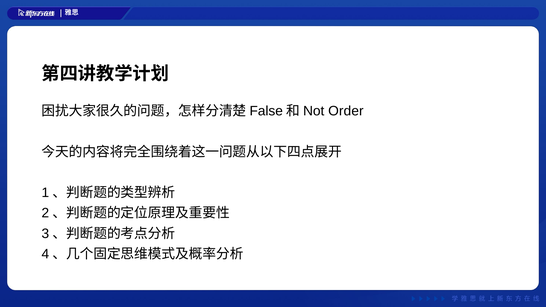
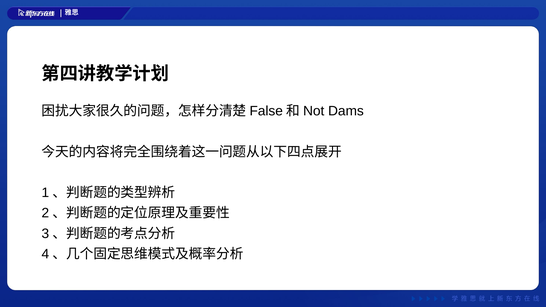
Order: Order -> Dams
